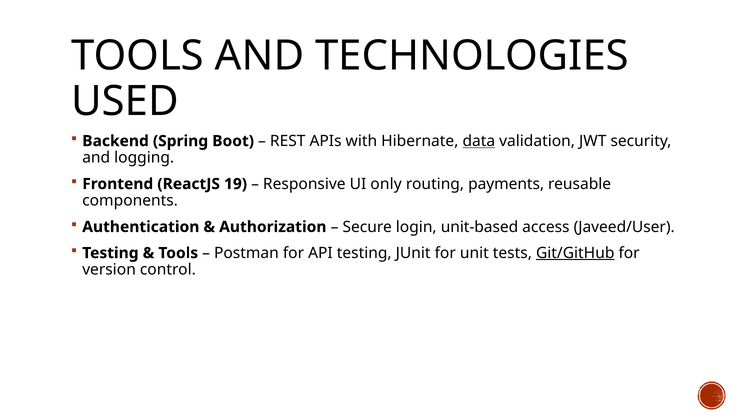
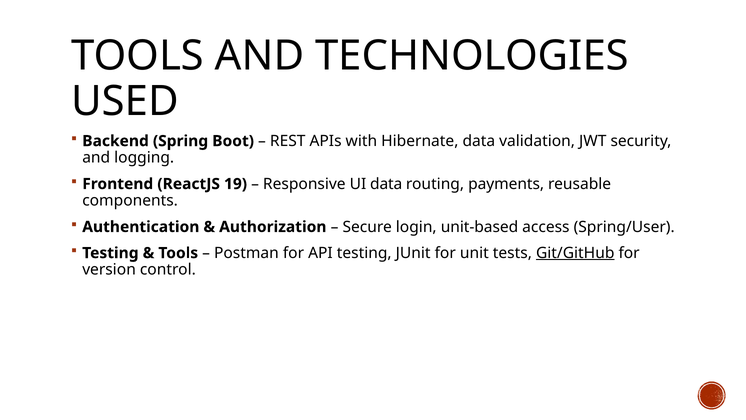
data at (479, 141) underline: present -> none
UI only: only -> data
Javeed/User: Javeed/User -> Spring/User
